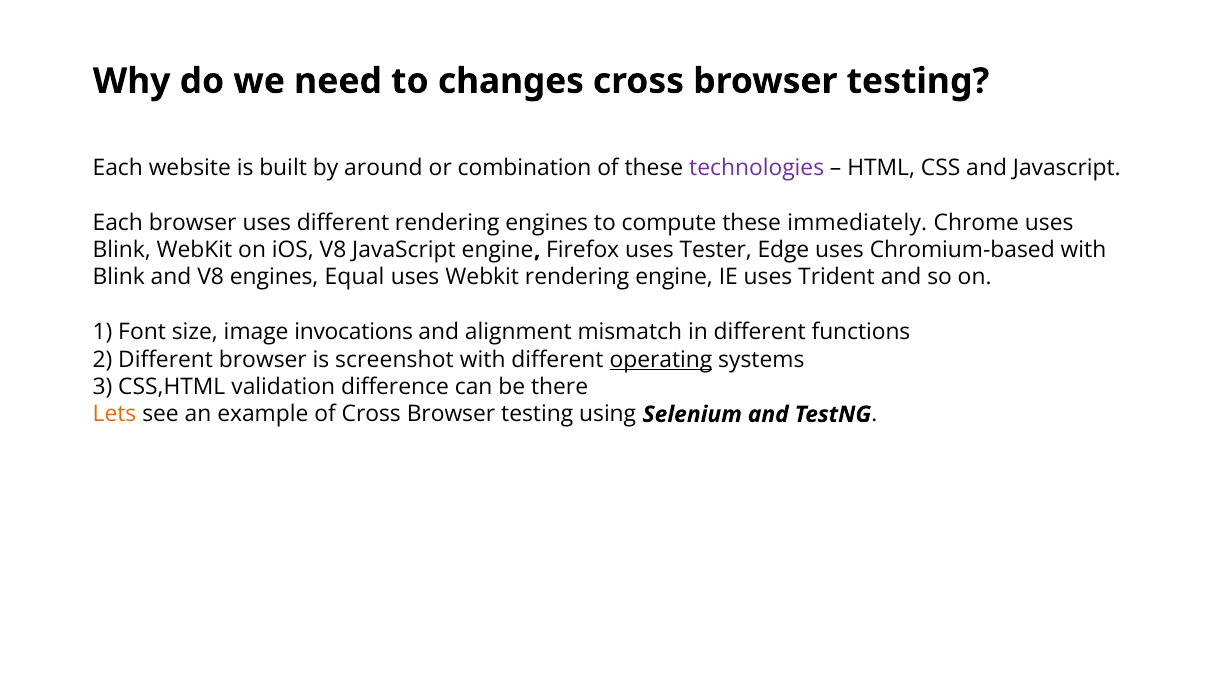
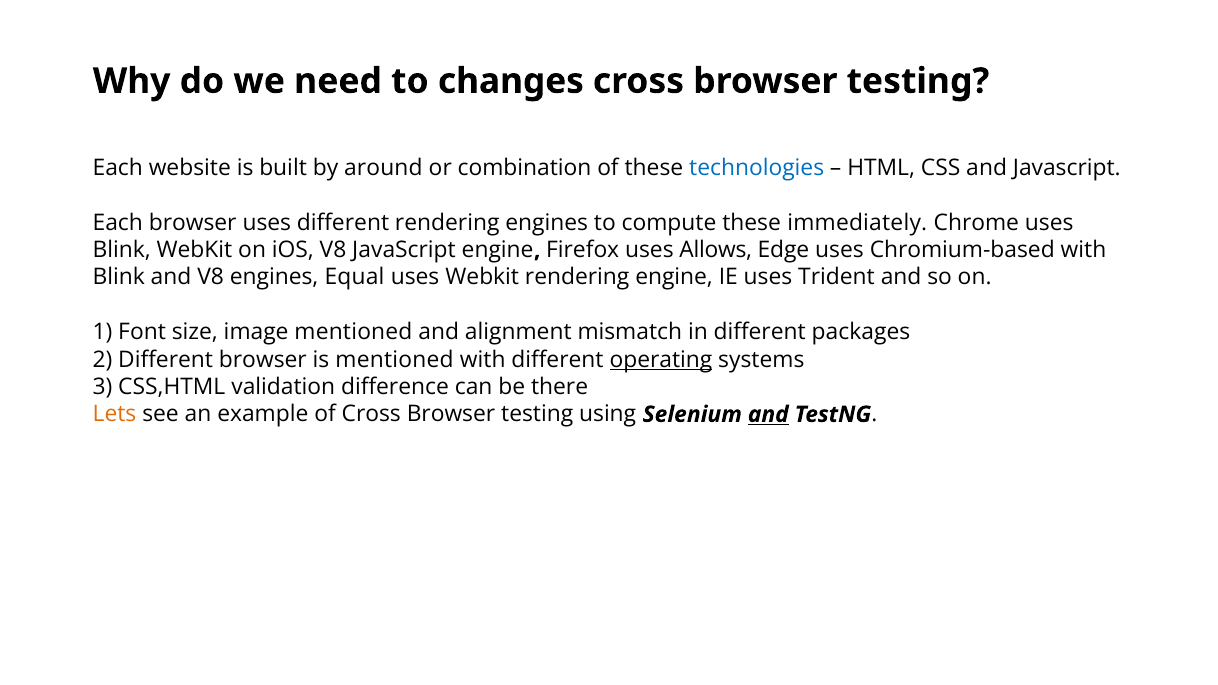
technologies colour: purple -> blue
Tester: Tester -> Allows
image invocations: invocations -> mentioned
functions: functions -> packages
is screenshot: screenshot -> mentioned
and at (768, 414) underline: none -> present
